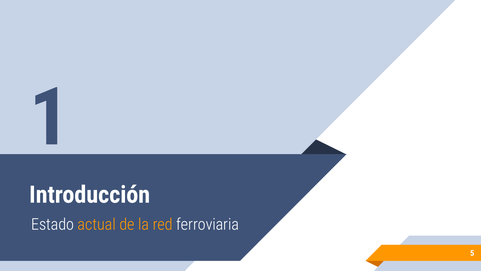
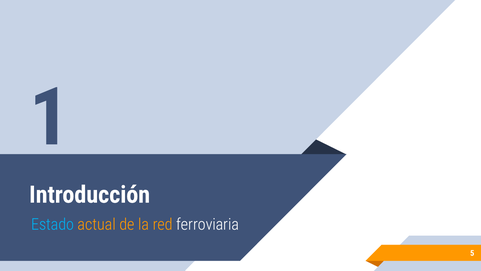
Estado colour: white -> light blue
